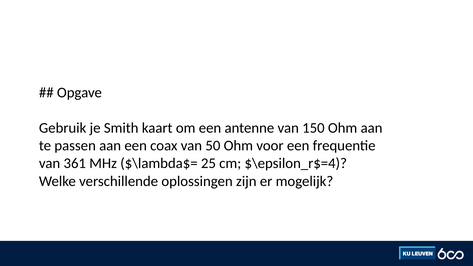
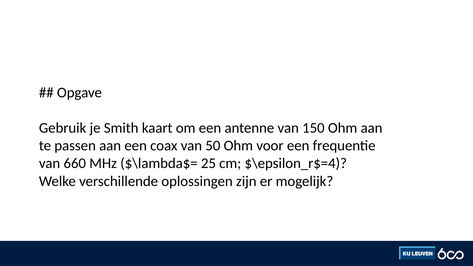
361: 361 -> 660
